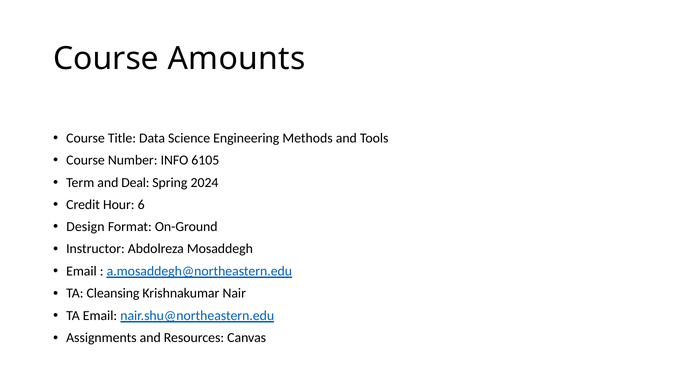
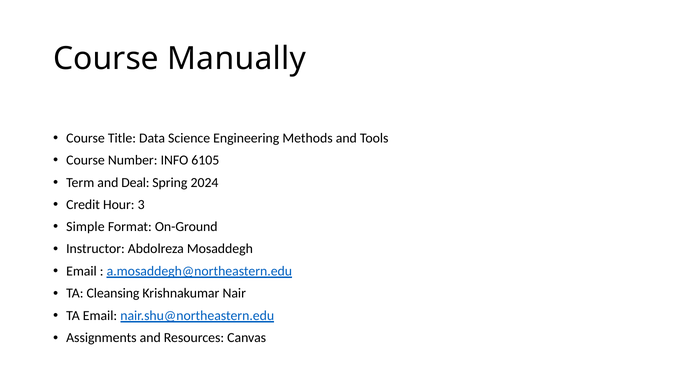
Amounts: Amounts -> Manually
6: 6 -> 3
Design: Design -> Simple
